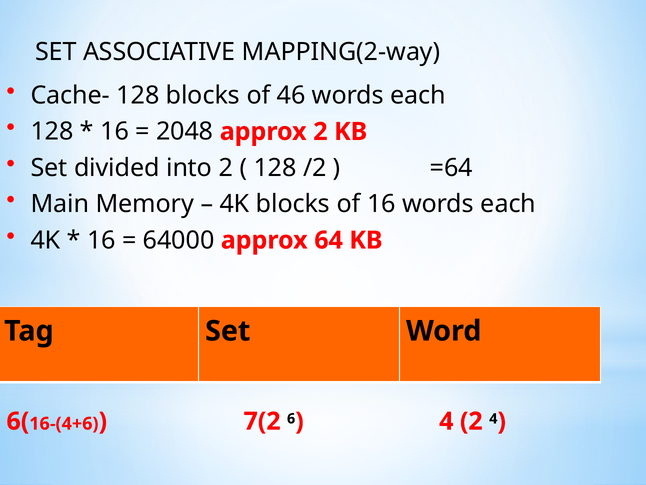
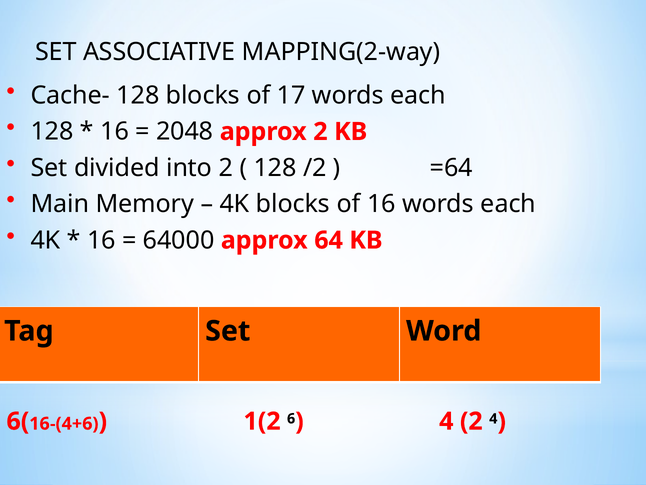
46: 46 -> 17
7(2: 7(2 -> 1(2
